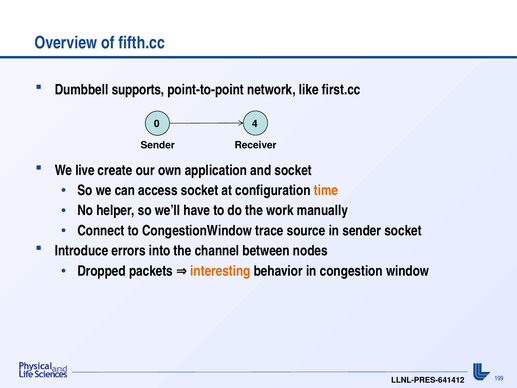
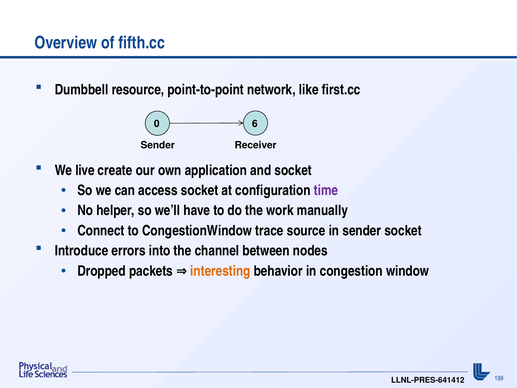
supports: supports -> resource
4: 4 -> 6
time colour: orange -> purple
